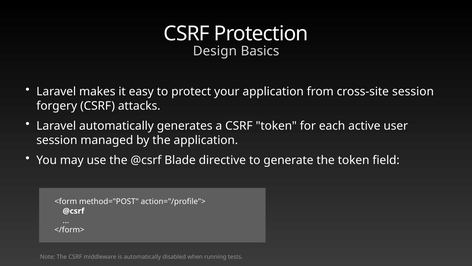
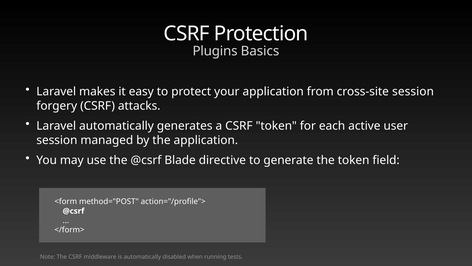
Design: Design -> Plugins
